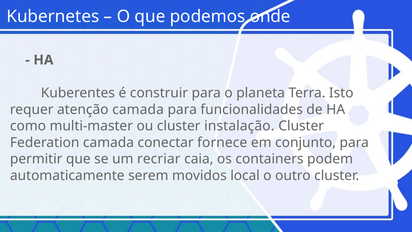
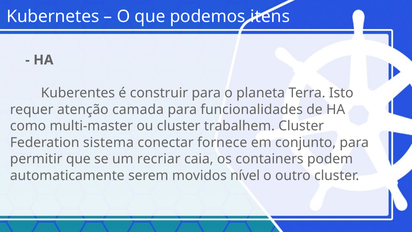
onde: onde -> itens
instalação: instalação -> trabalhem
Federation camada: camada -> sistema
local: local -> nível
